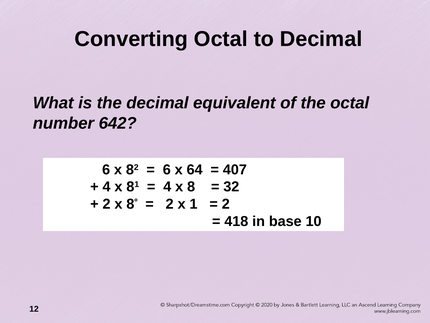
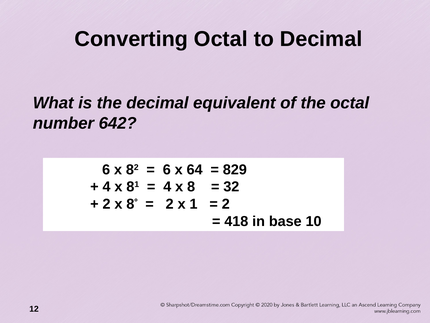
407: 407 -> 829
